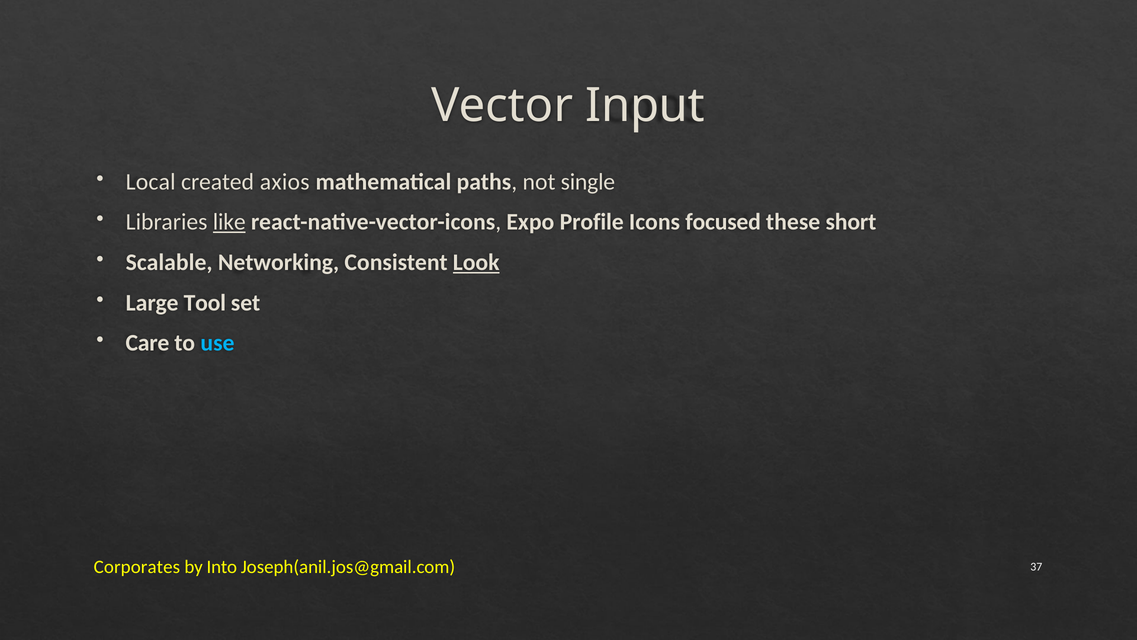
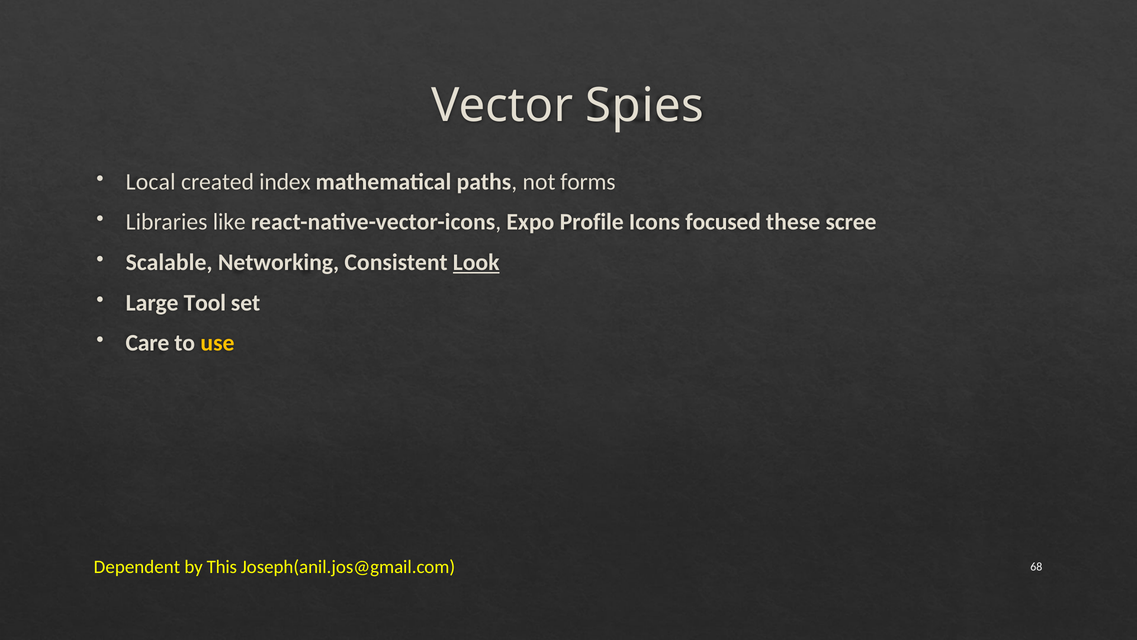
Input: Input -> Spies
axios: axios -> index
single: single -> forms
like underline: present -> none
short: short -> scree
use colour: light blue -> yellow
Corporates: Corporates -> Dependent
Into: Into -> This
37: 37 -> 68
